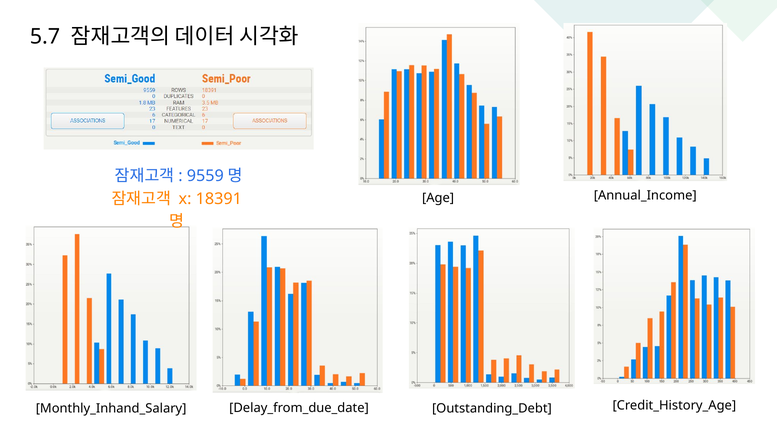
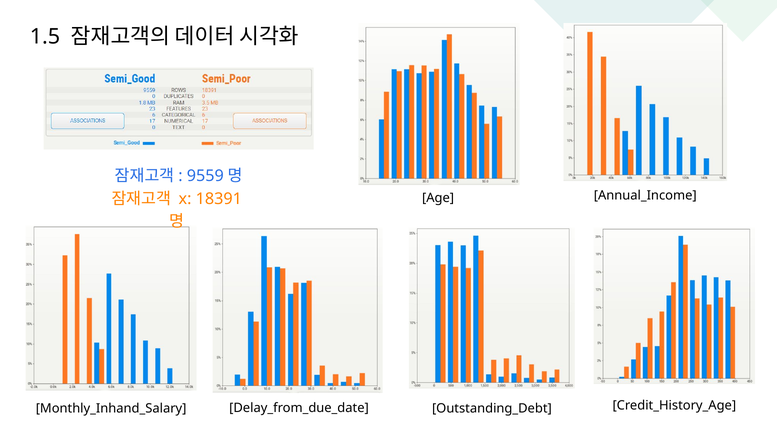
5.7: 5.7 -> 1.5
